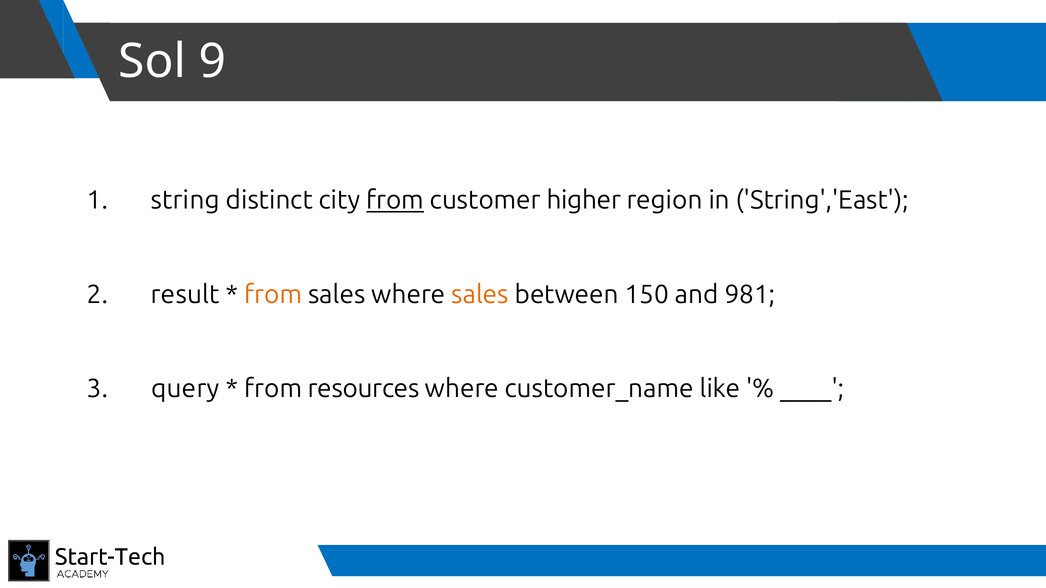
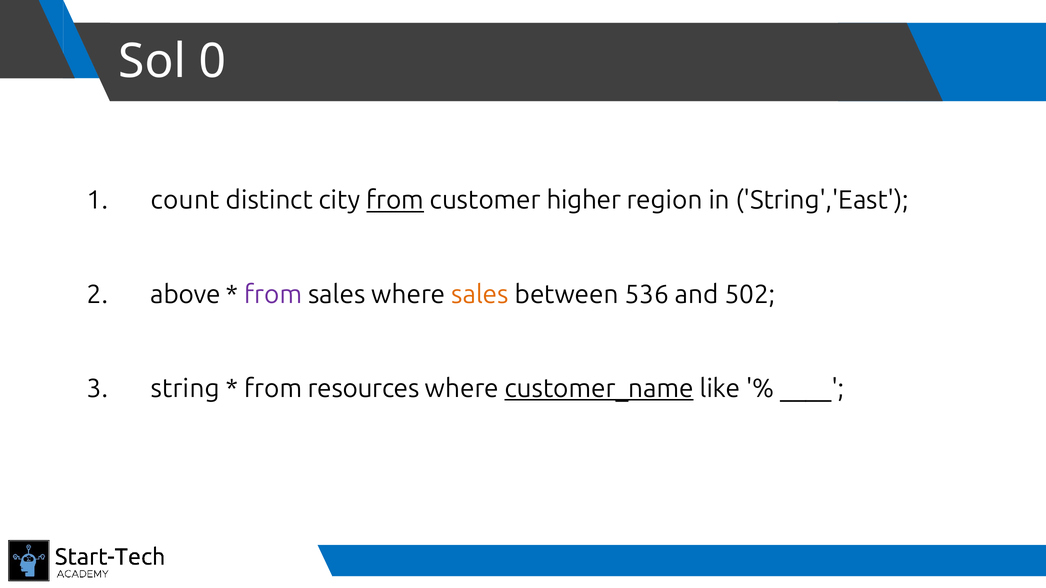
9: 9 -> 0
string: string -> count
result: result -> above
from at (273, 295) colour: orange -> purple
150: 150 -> 536
981: 981 -> 502
query: query -> string
customer_name underline: none -> present
